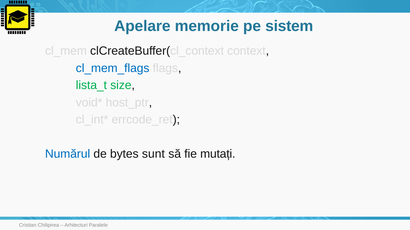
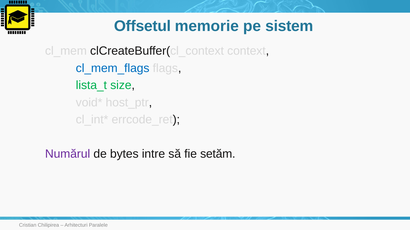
Apelare: Apelare -> Offsetul
Numărul colour: blue -> purple
sunt: sunt -> intre
mutați: mutați -> setăm
